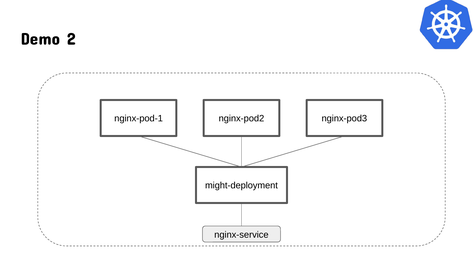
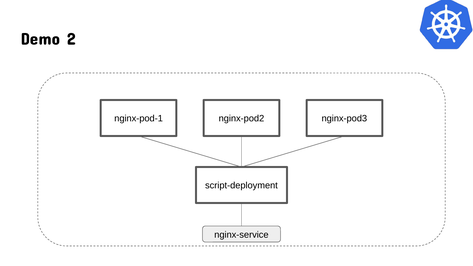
might-deployment: might-deployment -> script-deployment
